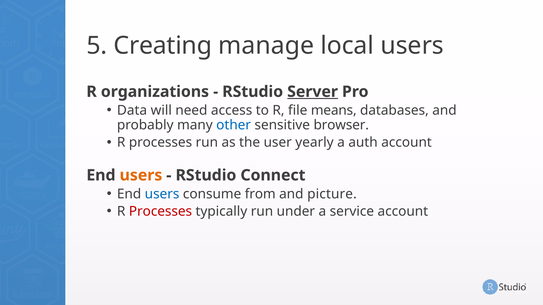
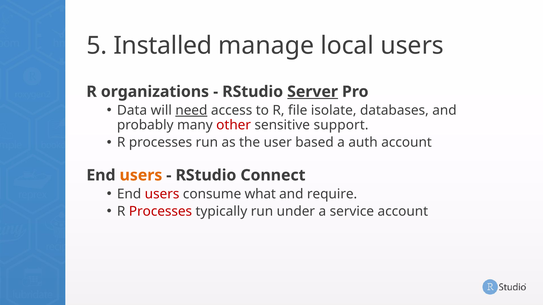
Creating: Creating -> Installed
need underline: none -> present
means: means -> isolate
other colour: blue -> red
browser: browser -> support
yearly: yearly -> based
users at (162, 194) colour: blue -> red
from: from -> what
picture: picture -> require
